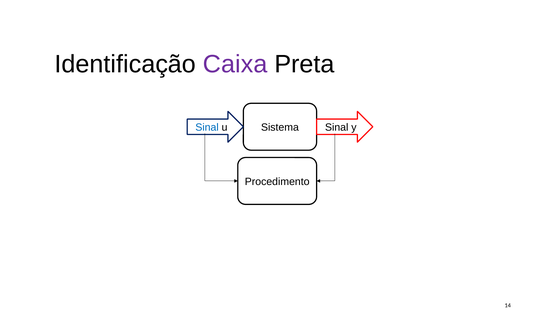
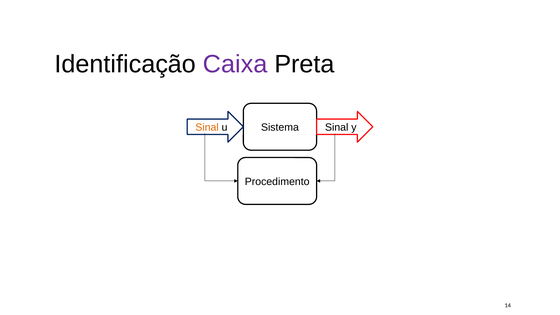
Sinal at (207, 127) colour: blue -> orange
